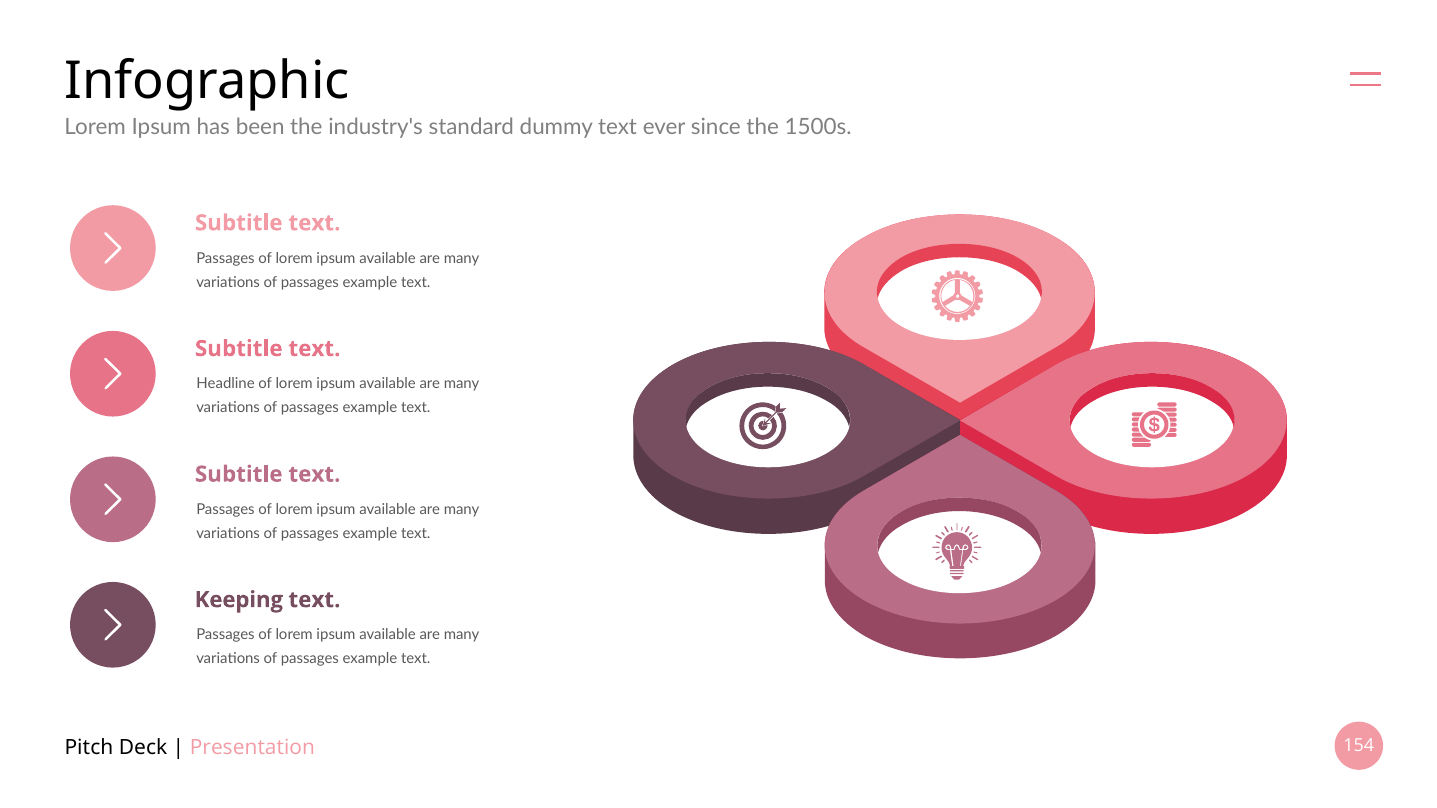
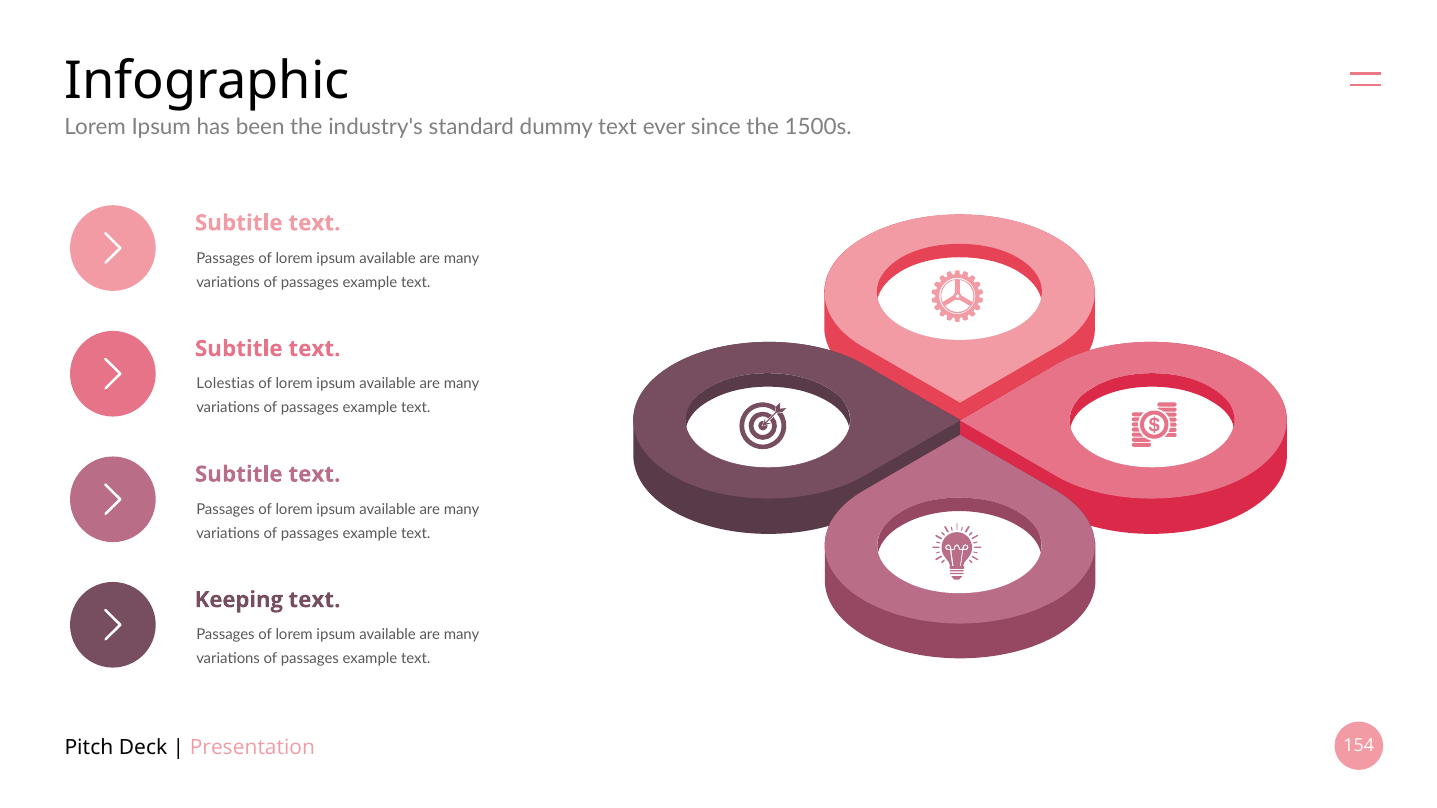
Headline: Headline -> Lolestias
